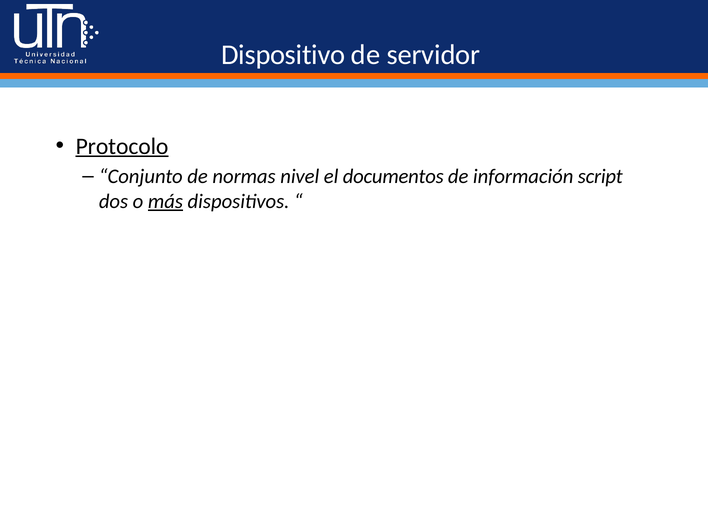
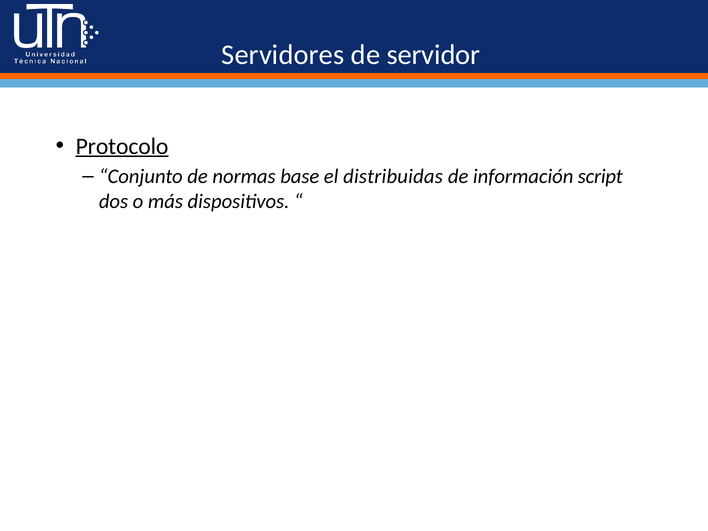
Dispositivo: Dispositivo -> Servidores
nivel: nivel -> base
documentos: documentos -> distribuidas
más underline: present -> none
